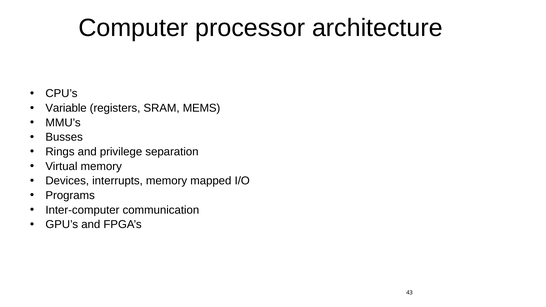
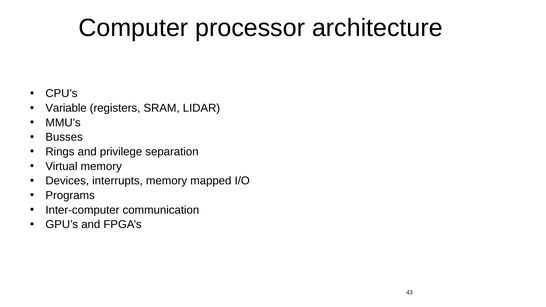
MEMS: MEMS -> LIDAR
